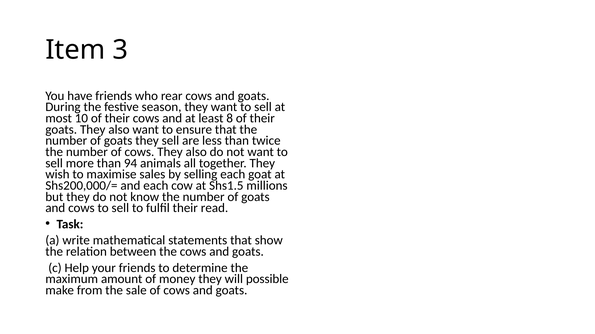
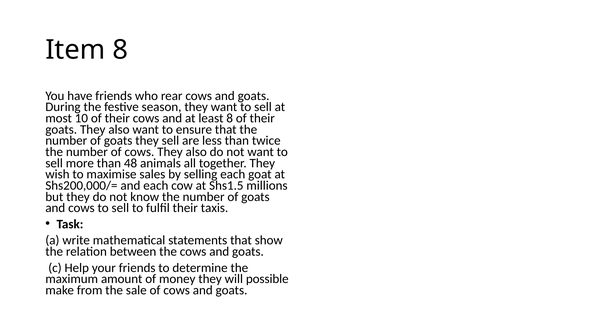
Item 3: 3 -> 8
94: 94 -> 48
read: read -> taxis
